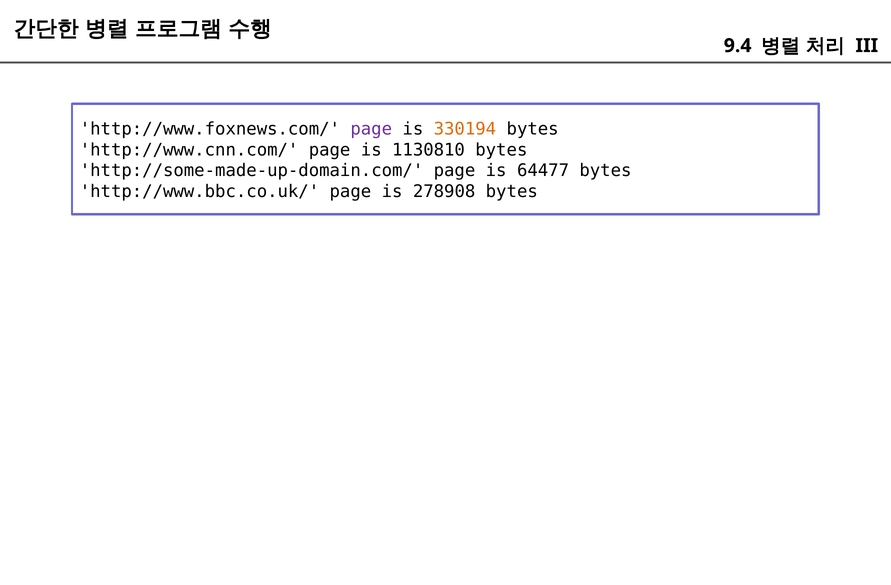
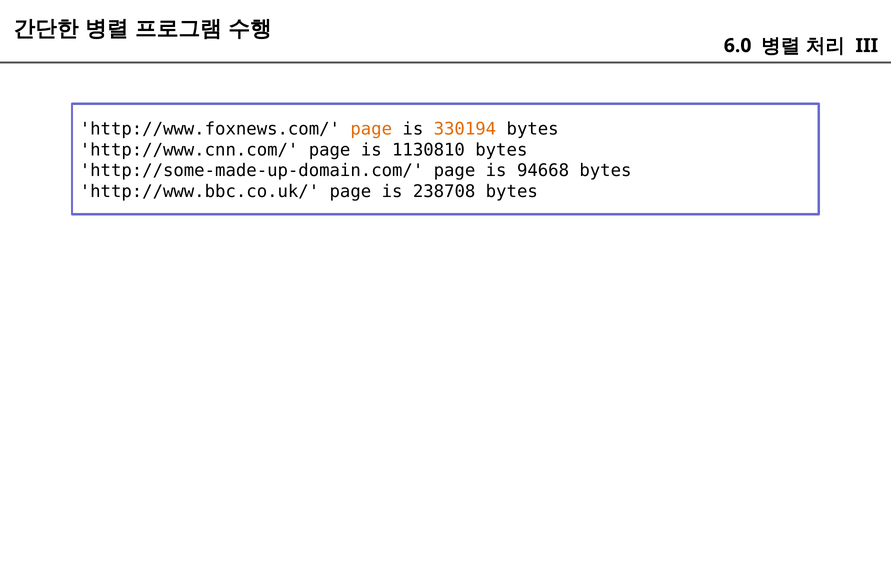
9.4: 9.4 -> 6.0
page at (371, 129) colour: purple -> orange
64477: 64477 -> 94668
278908: 278908 -> 238708
